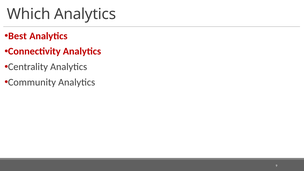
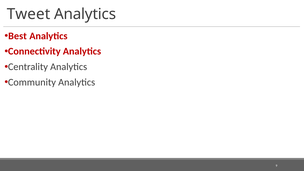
Which: Which -> Tweet
